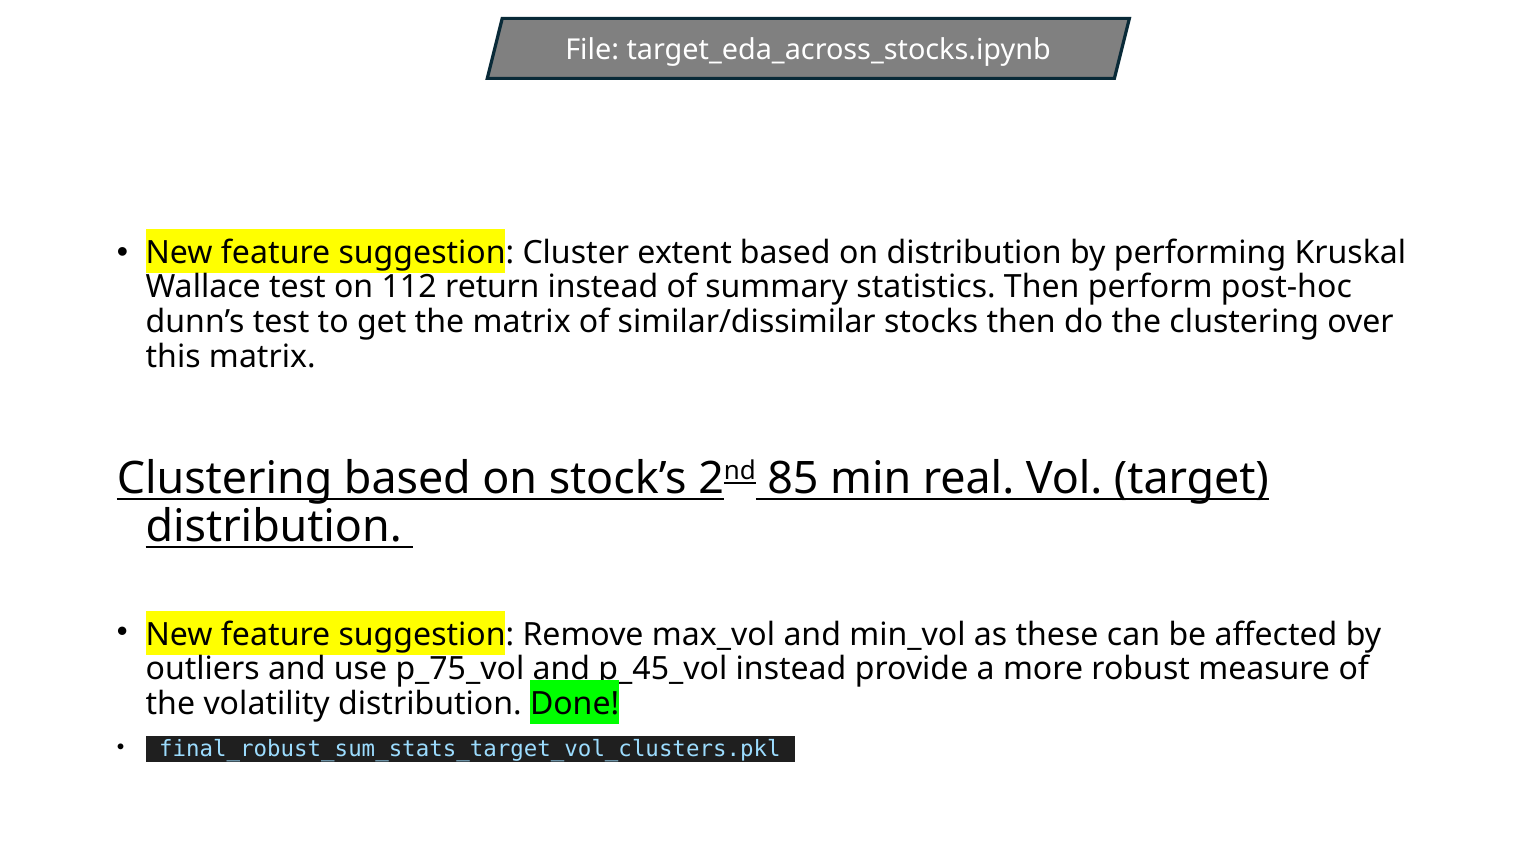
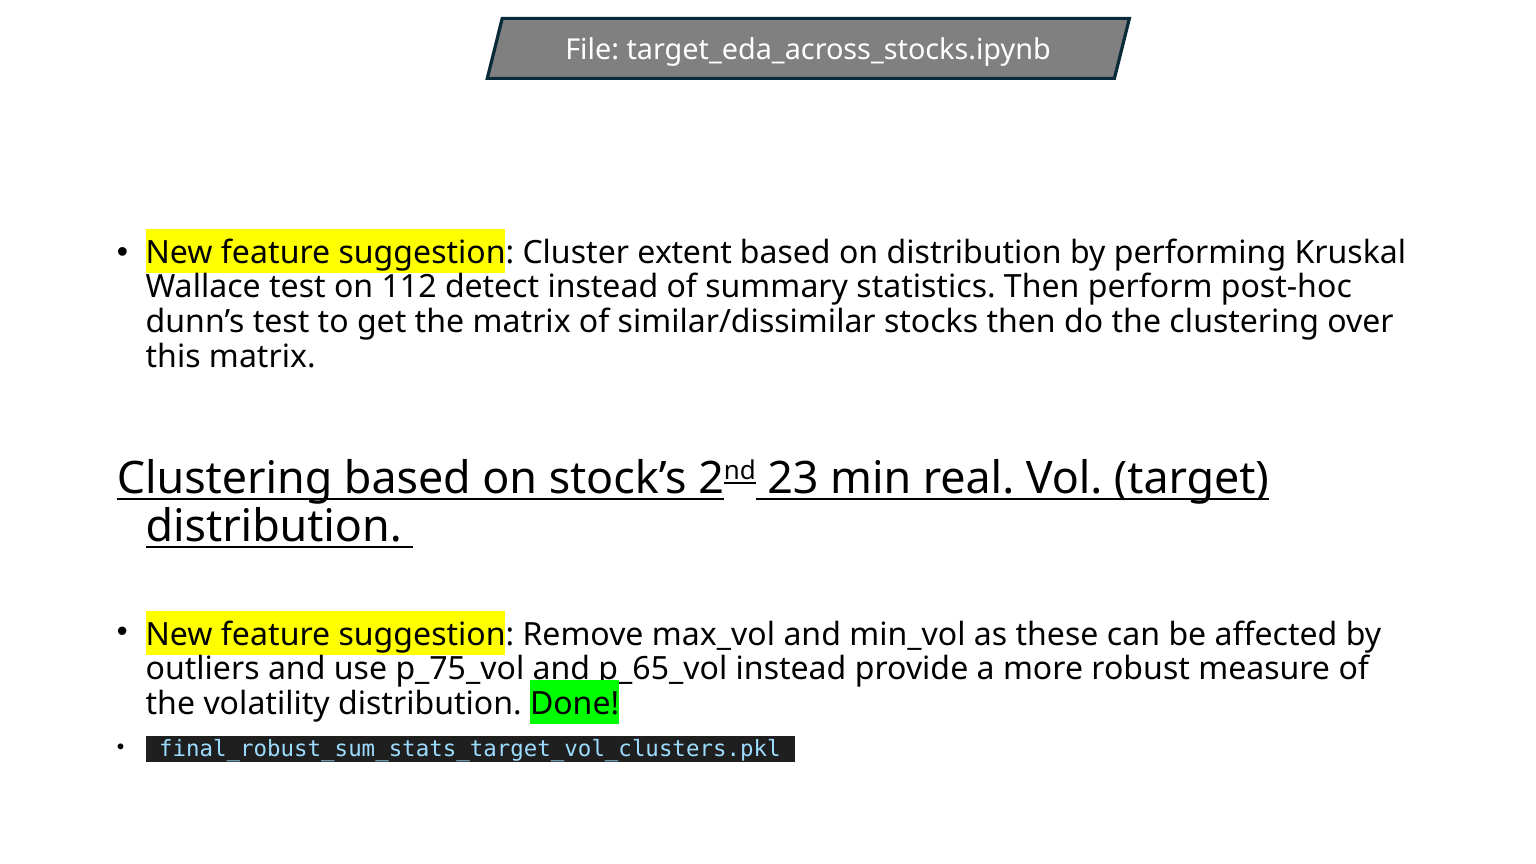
return: return -> detect
85: 85 -> 23
p_45_vol: p_45_vol -> p_65_vol
